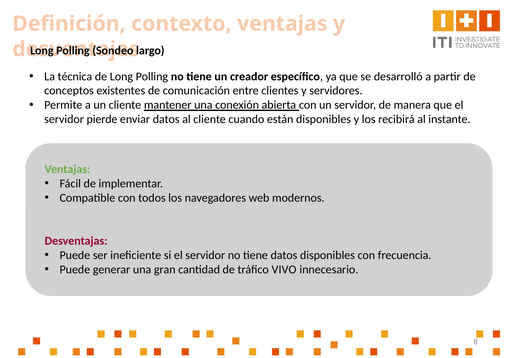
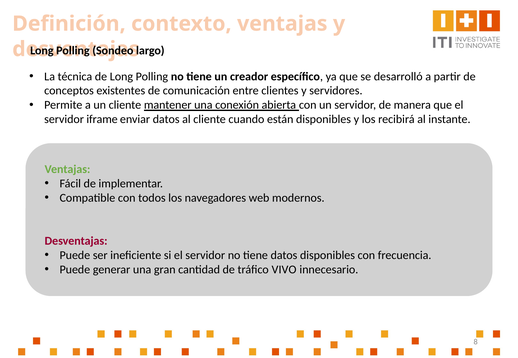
pierde: pierde -> iframe
